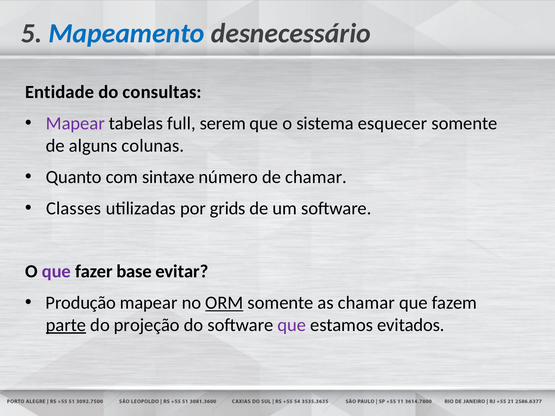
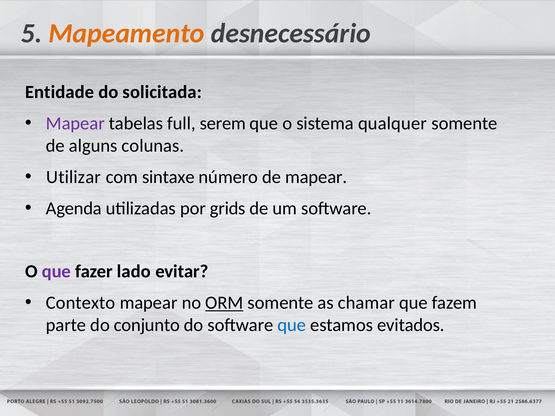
Mapeamento colour: blue -> orange
consultas: consultas -> solicitada
esquecer: esquecer -> qualquer
Quanto: Quanto -> Utilizar
de chamar: chamar -> mapear
Classes: Classes -> Agenda
base: base -> lado
Produção: Produção -> Contexto
parte underline: present -> none
projeção: projeção -> conjunto
que at (292, 325) colour: purple -> blue
